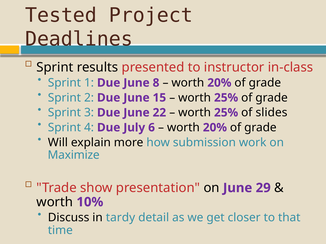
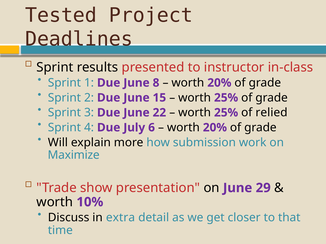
slides: slides -> relied
tardy: tardy -> extra
